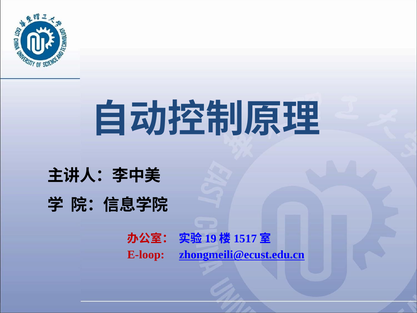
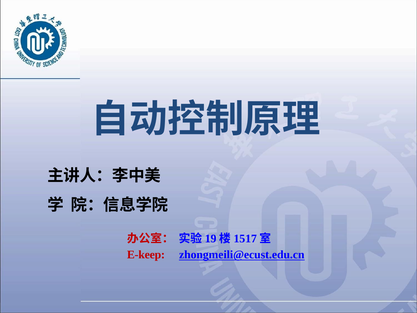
E-loop: E-loop -> E-keep
